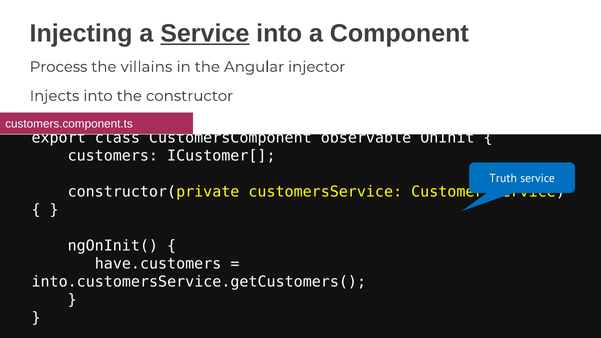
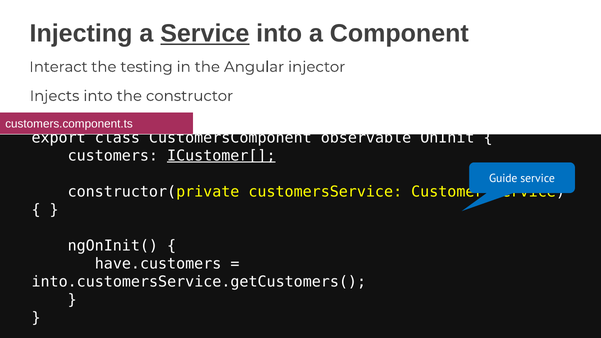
Process: Process -> Interact
villains: villains -> testing
ICustomer[ underline: none -> present
Truth: Truth -> Guide
